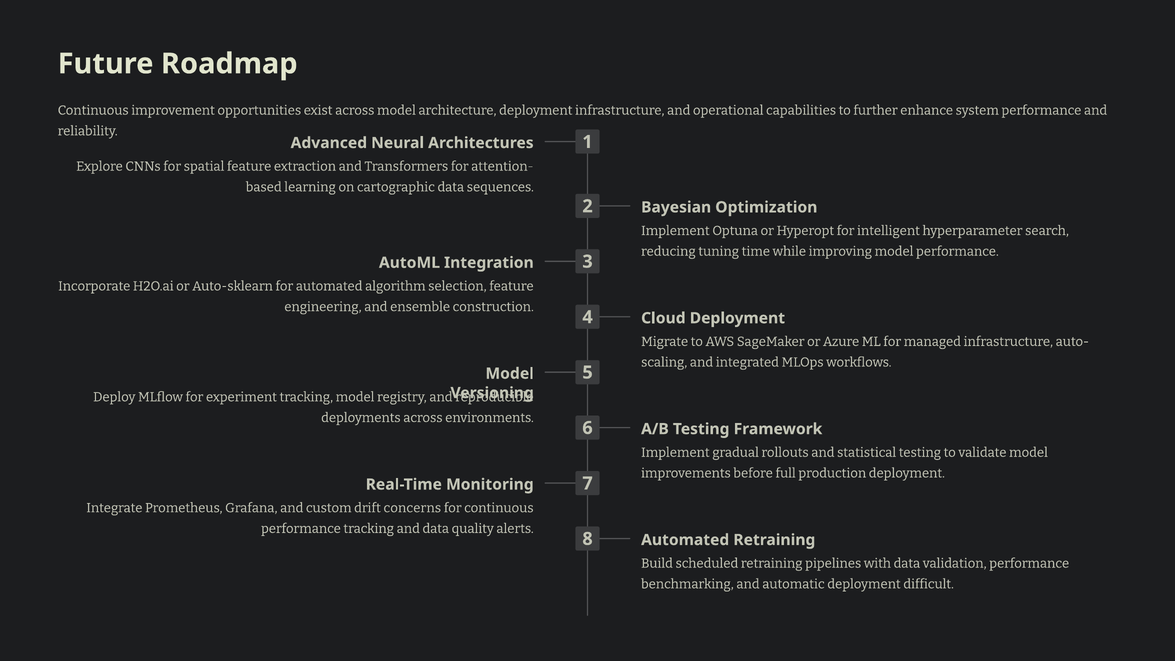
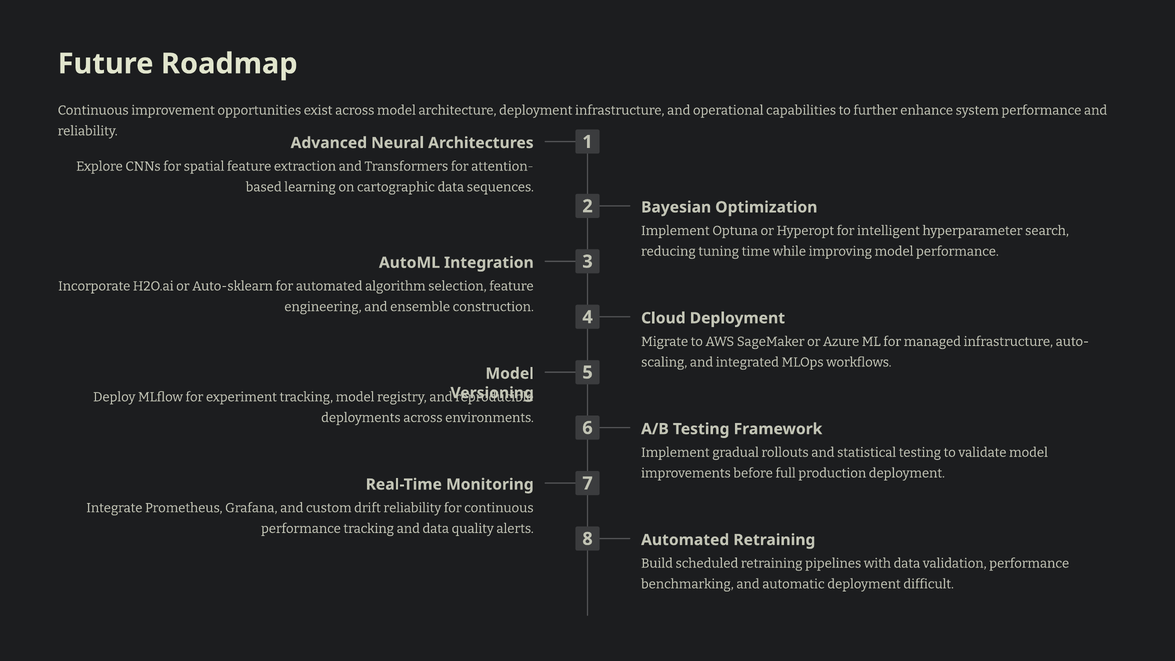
drift concerns: concerns -> reliability
